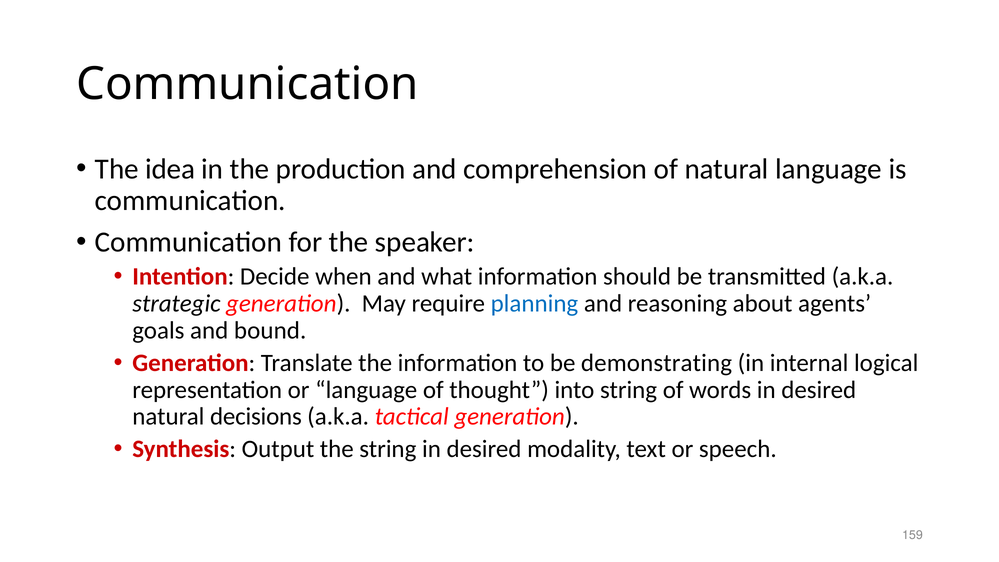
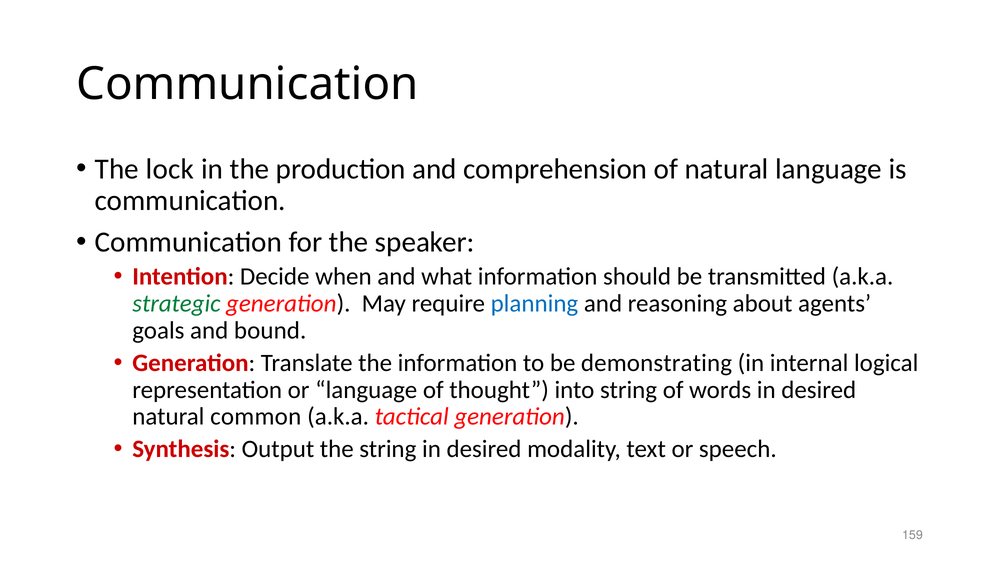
idea: idea -> lock
strategic colour: black -> green
decisions: decisions -> common
